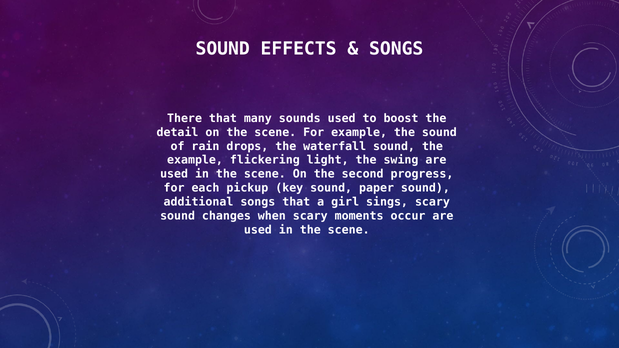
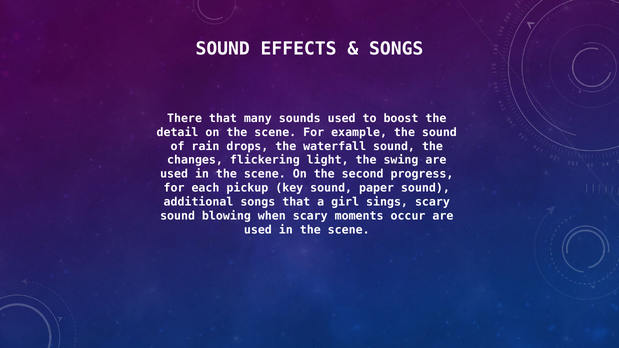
example at (195, 160): example -> changes
changes: changes -> blowing
